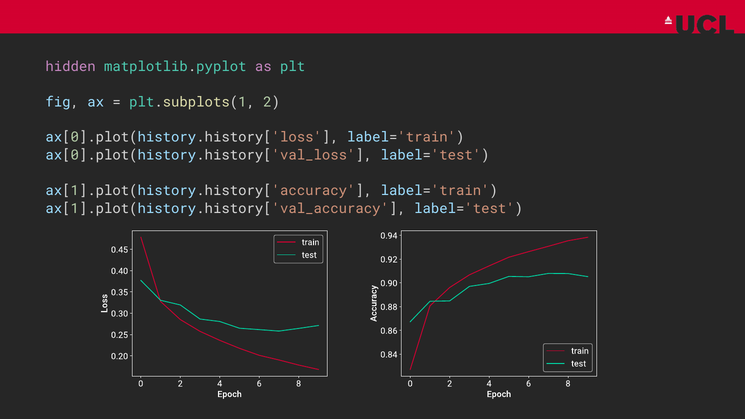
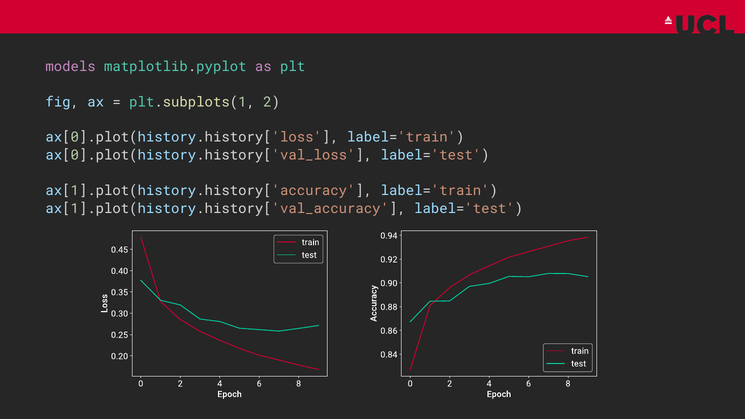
hidden: hidden -> models
